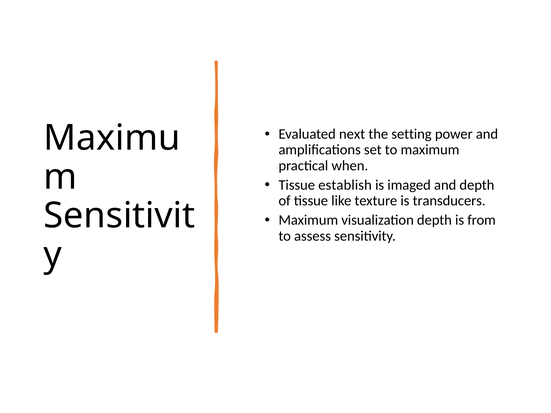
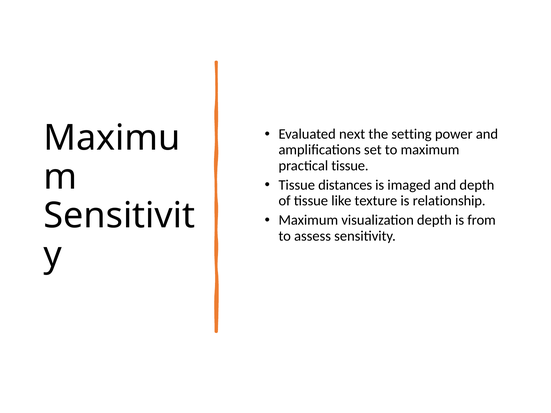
practical when: when -> tissue
establish: establish -> distances
transducers: transducers -> relationship
